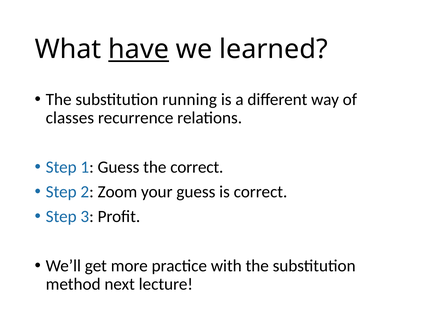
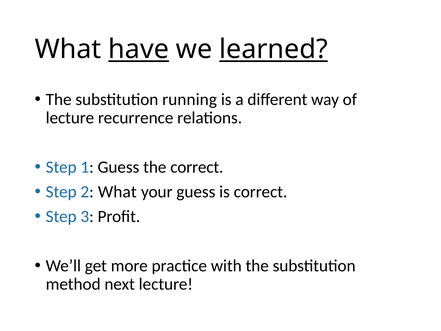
learned underline: none -> present
classes at (70, 118): classes -> lecture
2 Zoom: Zoom -> What
